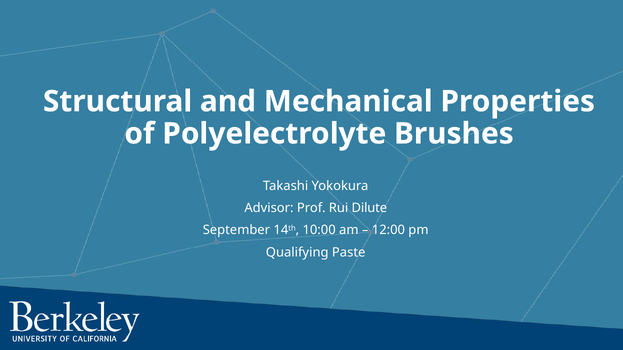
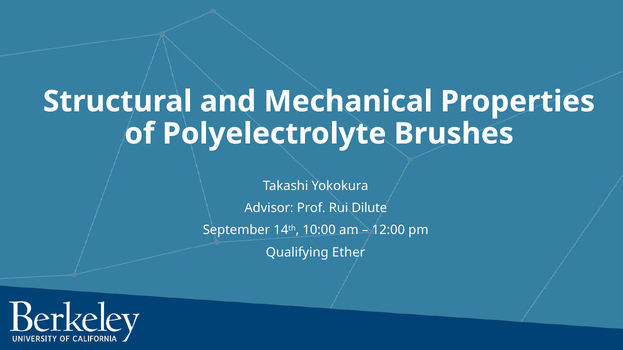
Paste: Paste -> Ether
